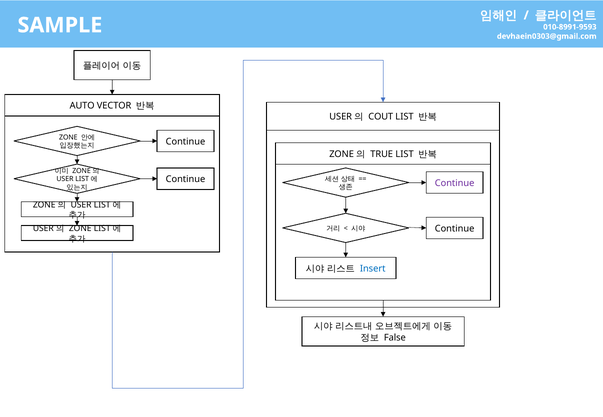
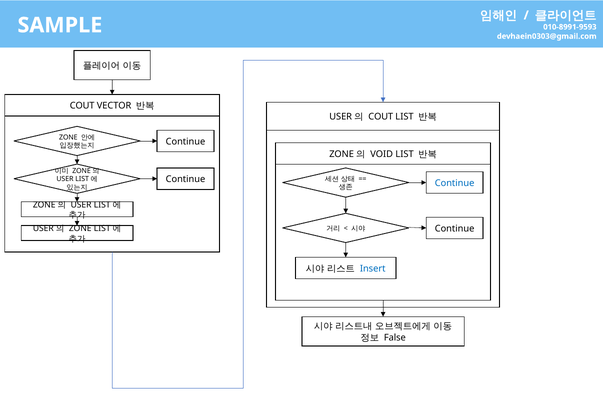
AUTO at (82, 106): AUTO -> COUT
TRUE: TRUE -> VOID
Continue at (455, 183) colour: purple -> blue
